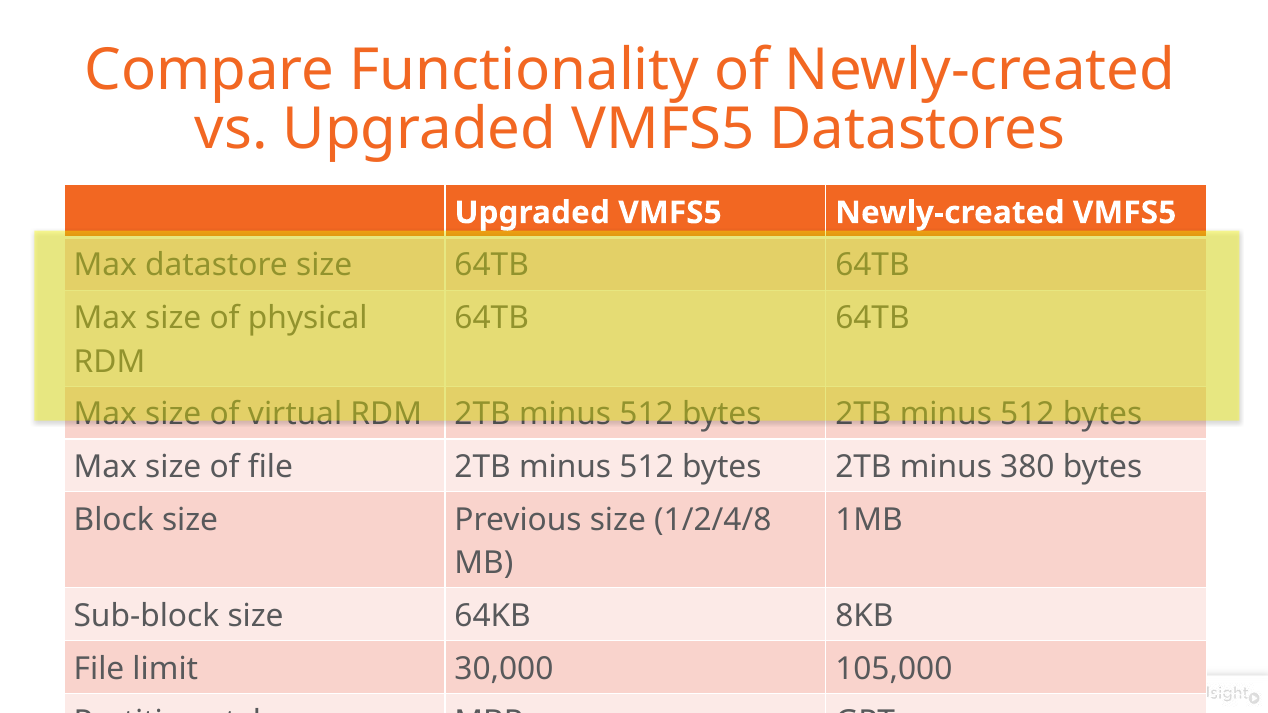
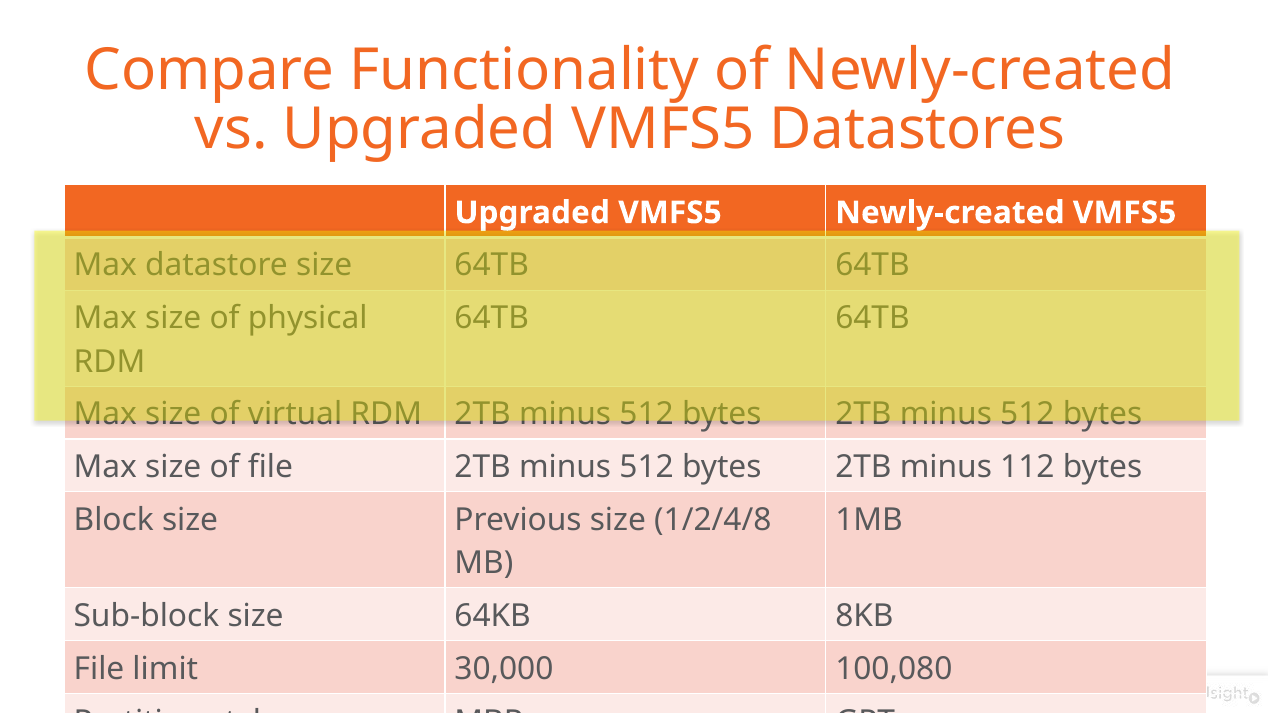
380: 380 -> 112
105,000: 105,000 -> 100,080
